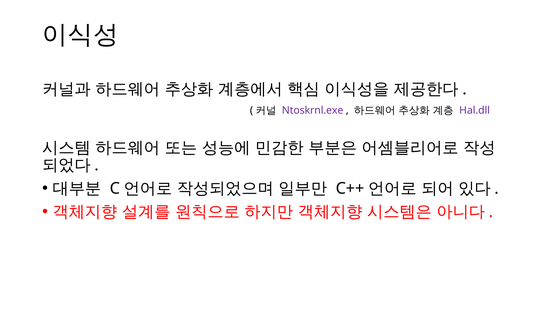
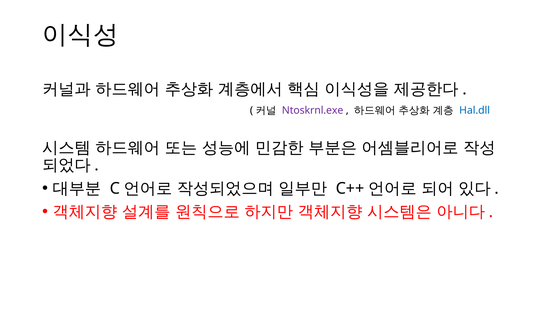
Hal.dll colour: purple -> blue
